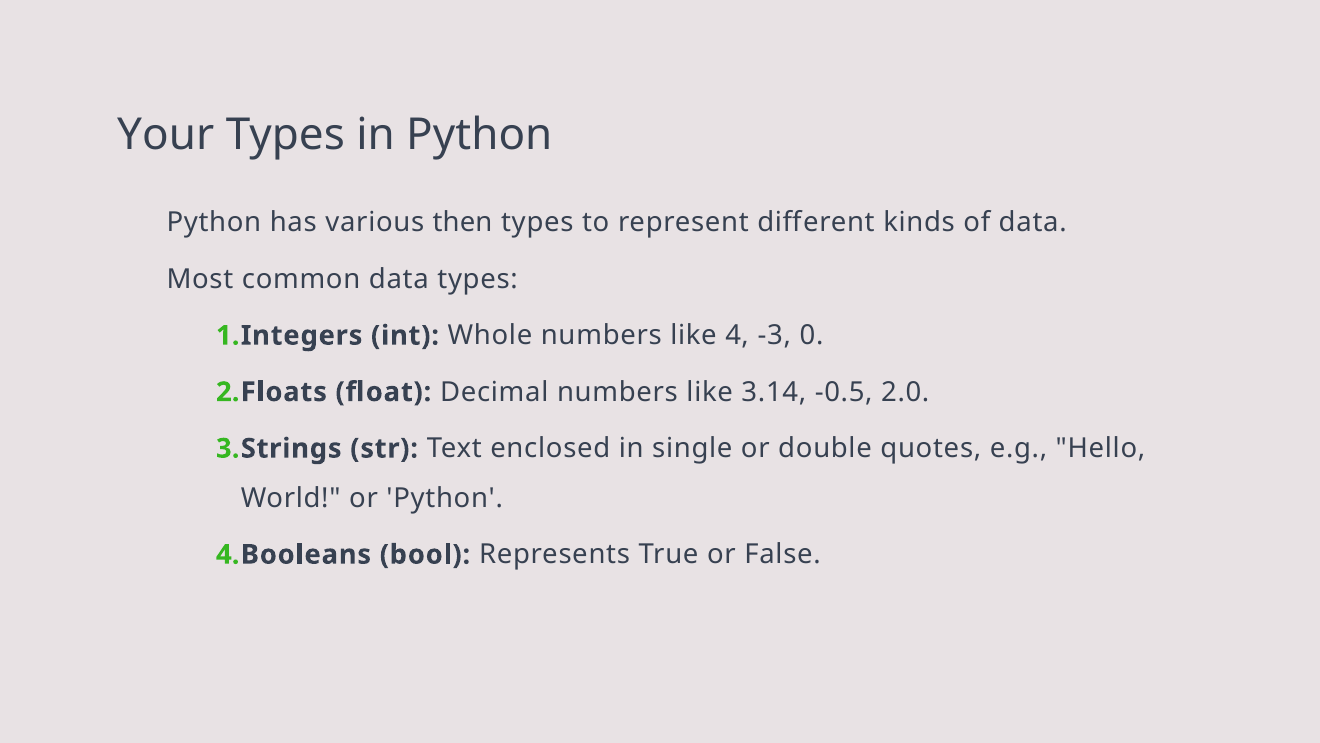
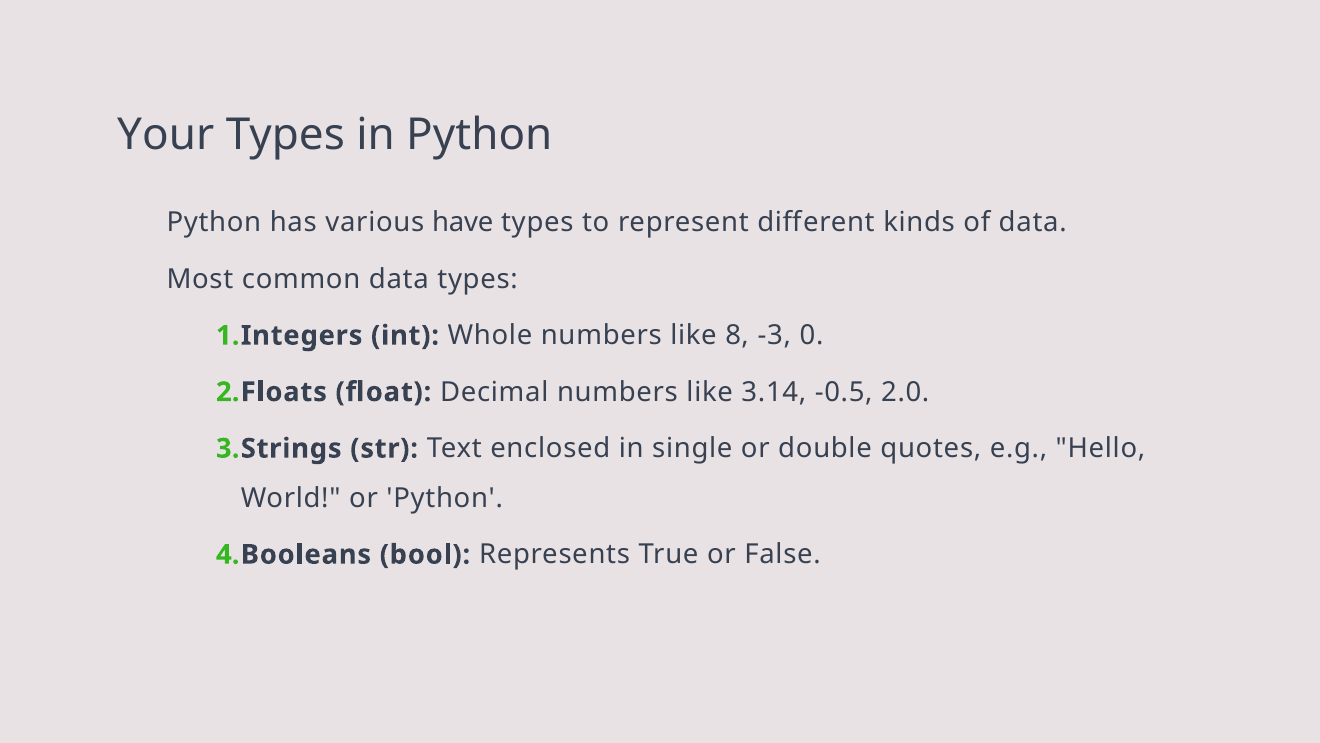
then: then -> have
4: 4 -> 8
